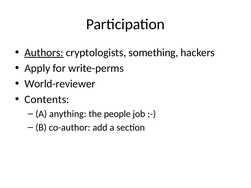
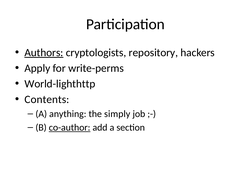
something: something -> repository
World-reviewer: World-reviewer -> World-lighthttp
people: people -> simply
co-author underline: none -> present
